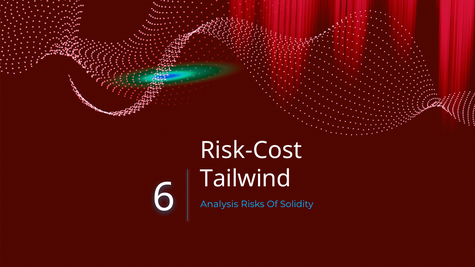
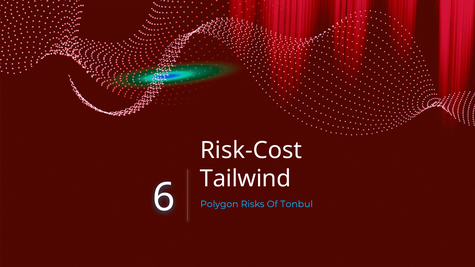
Analysis: Analysis -> Polygon
Solidity: Solidity -> Tonbul
